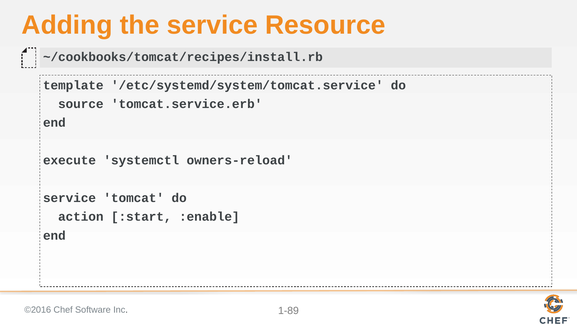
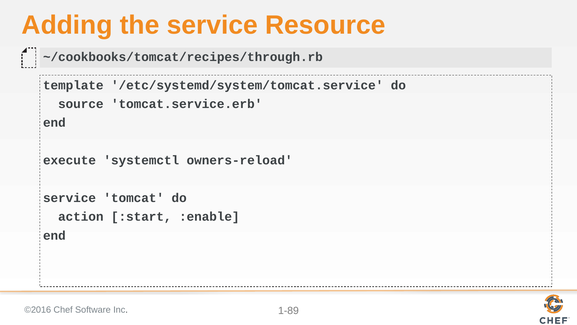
~/cookbooks/tomcat/recipes/install.rb: ~/cookbooks/tomcat/recipes/install.rb -> ~/cookbooks/tomcat/recipes/through.rb
